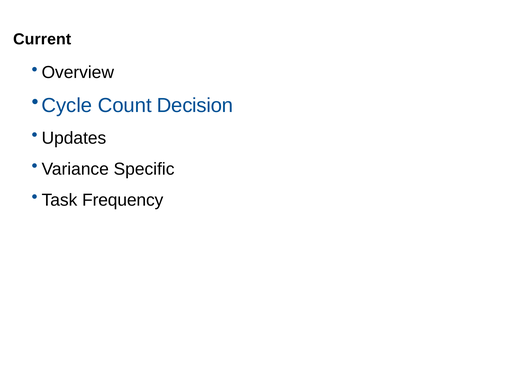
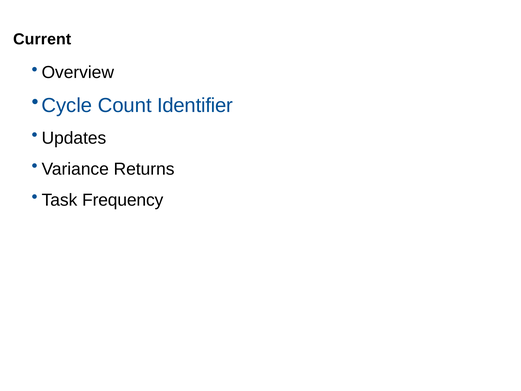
Decision: Decision -> Identifier
Specific: Specific -> Returns
